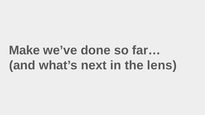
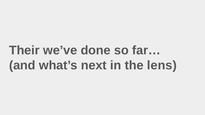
Make: Make -> Their
